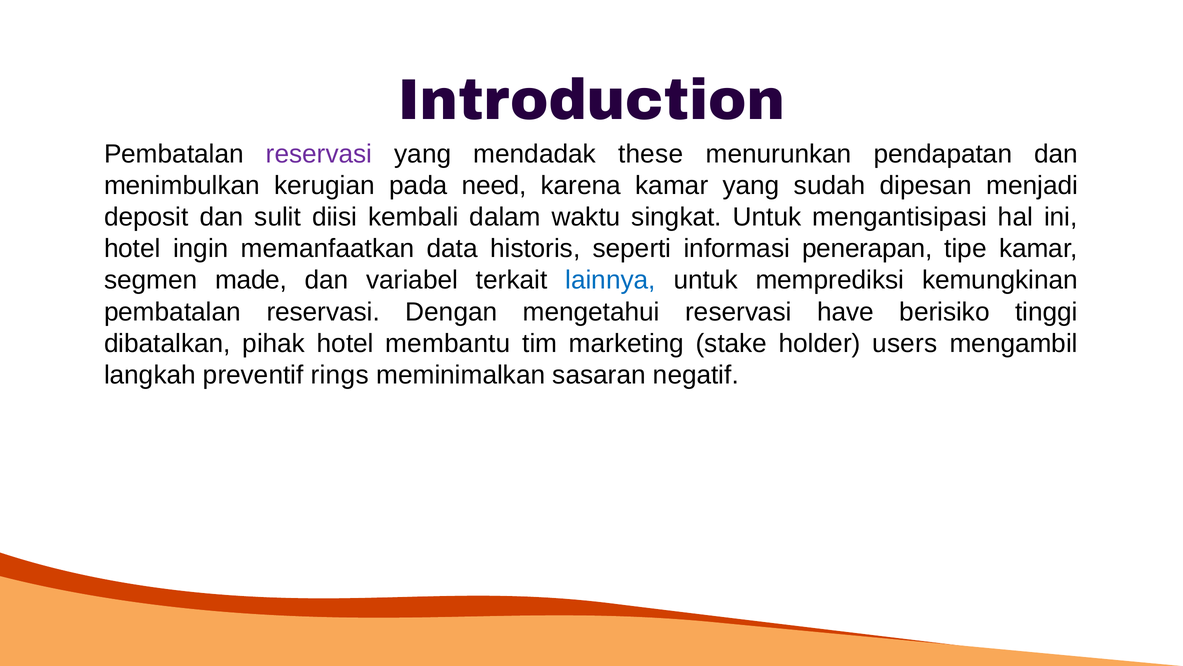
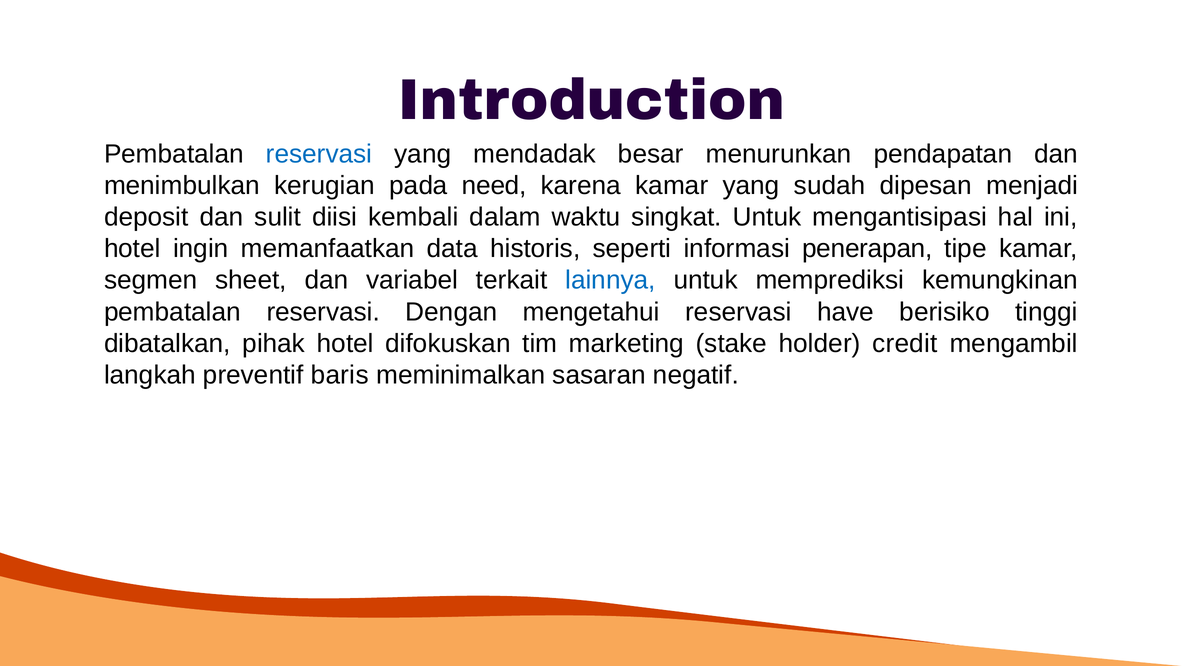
reservasi at (319, 154) colour: purple -> blue
these: these -> besar
made: made -> sheet
membantu: membantu -> difokuskan
users: users -> credit
rings: rings -> baris
